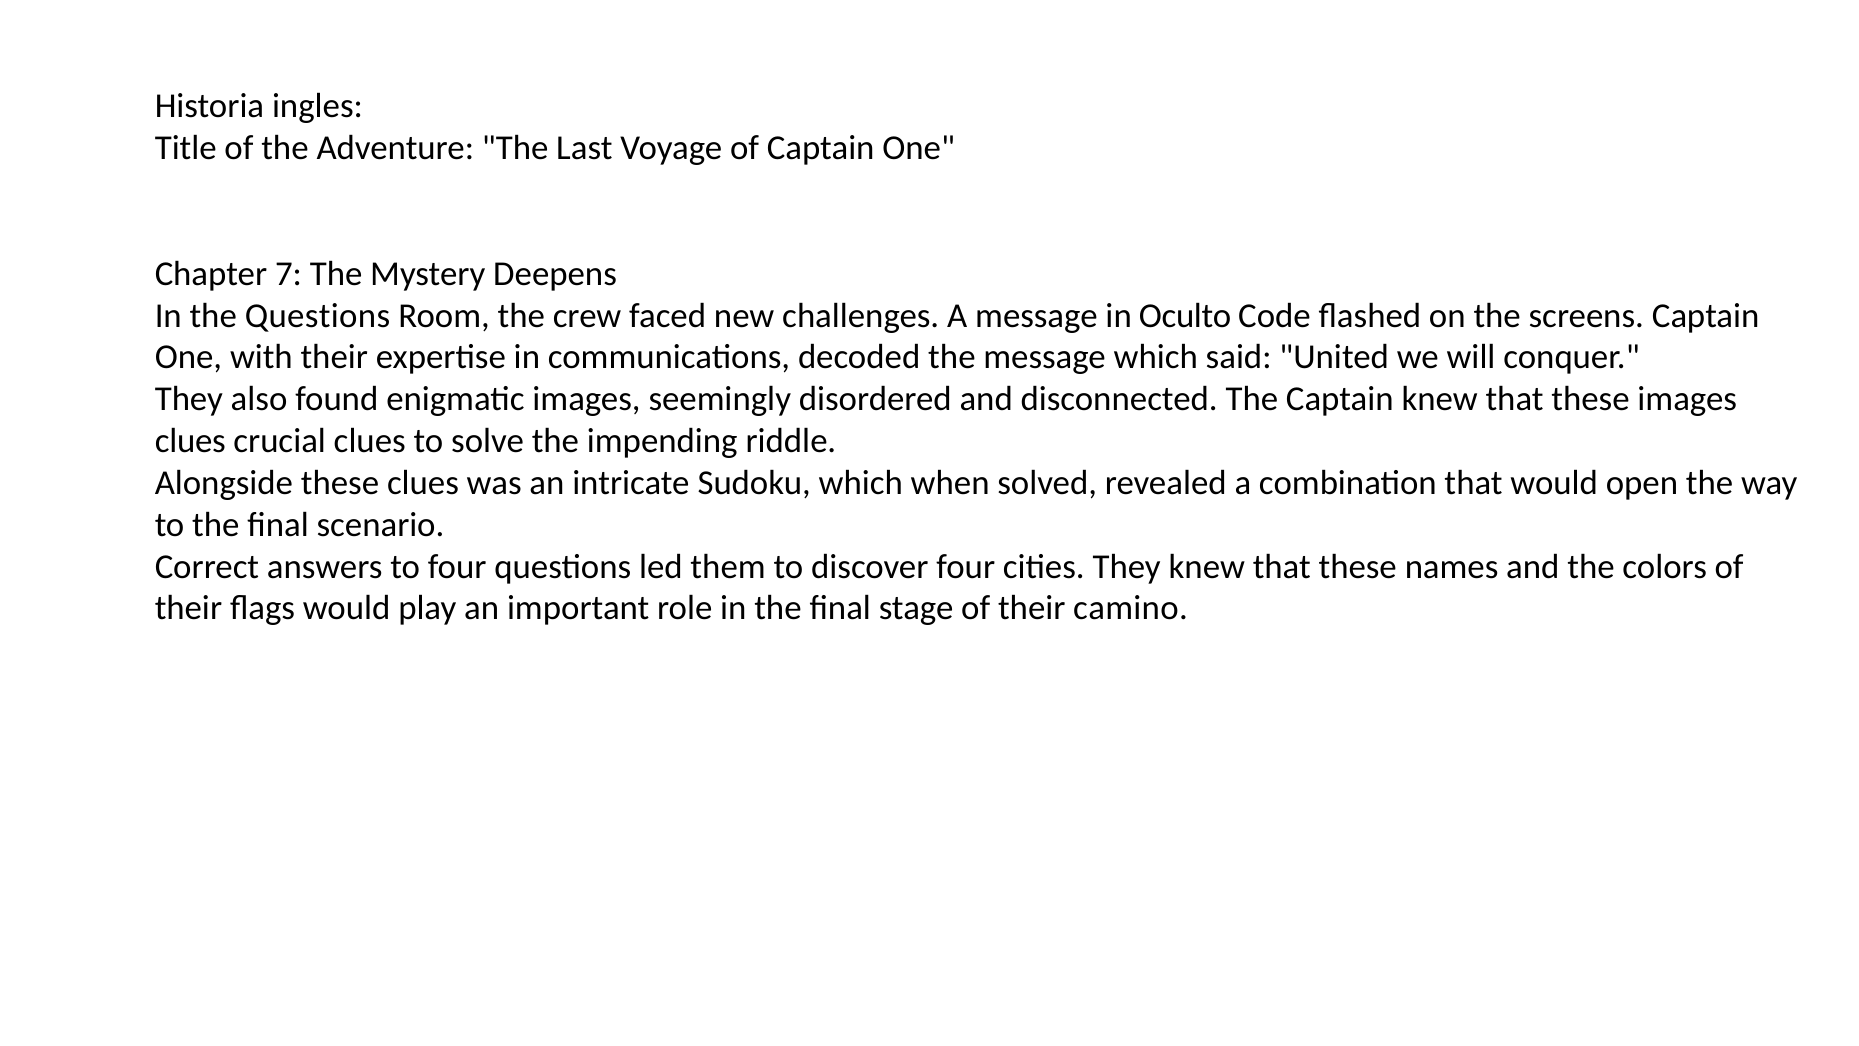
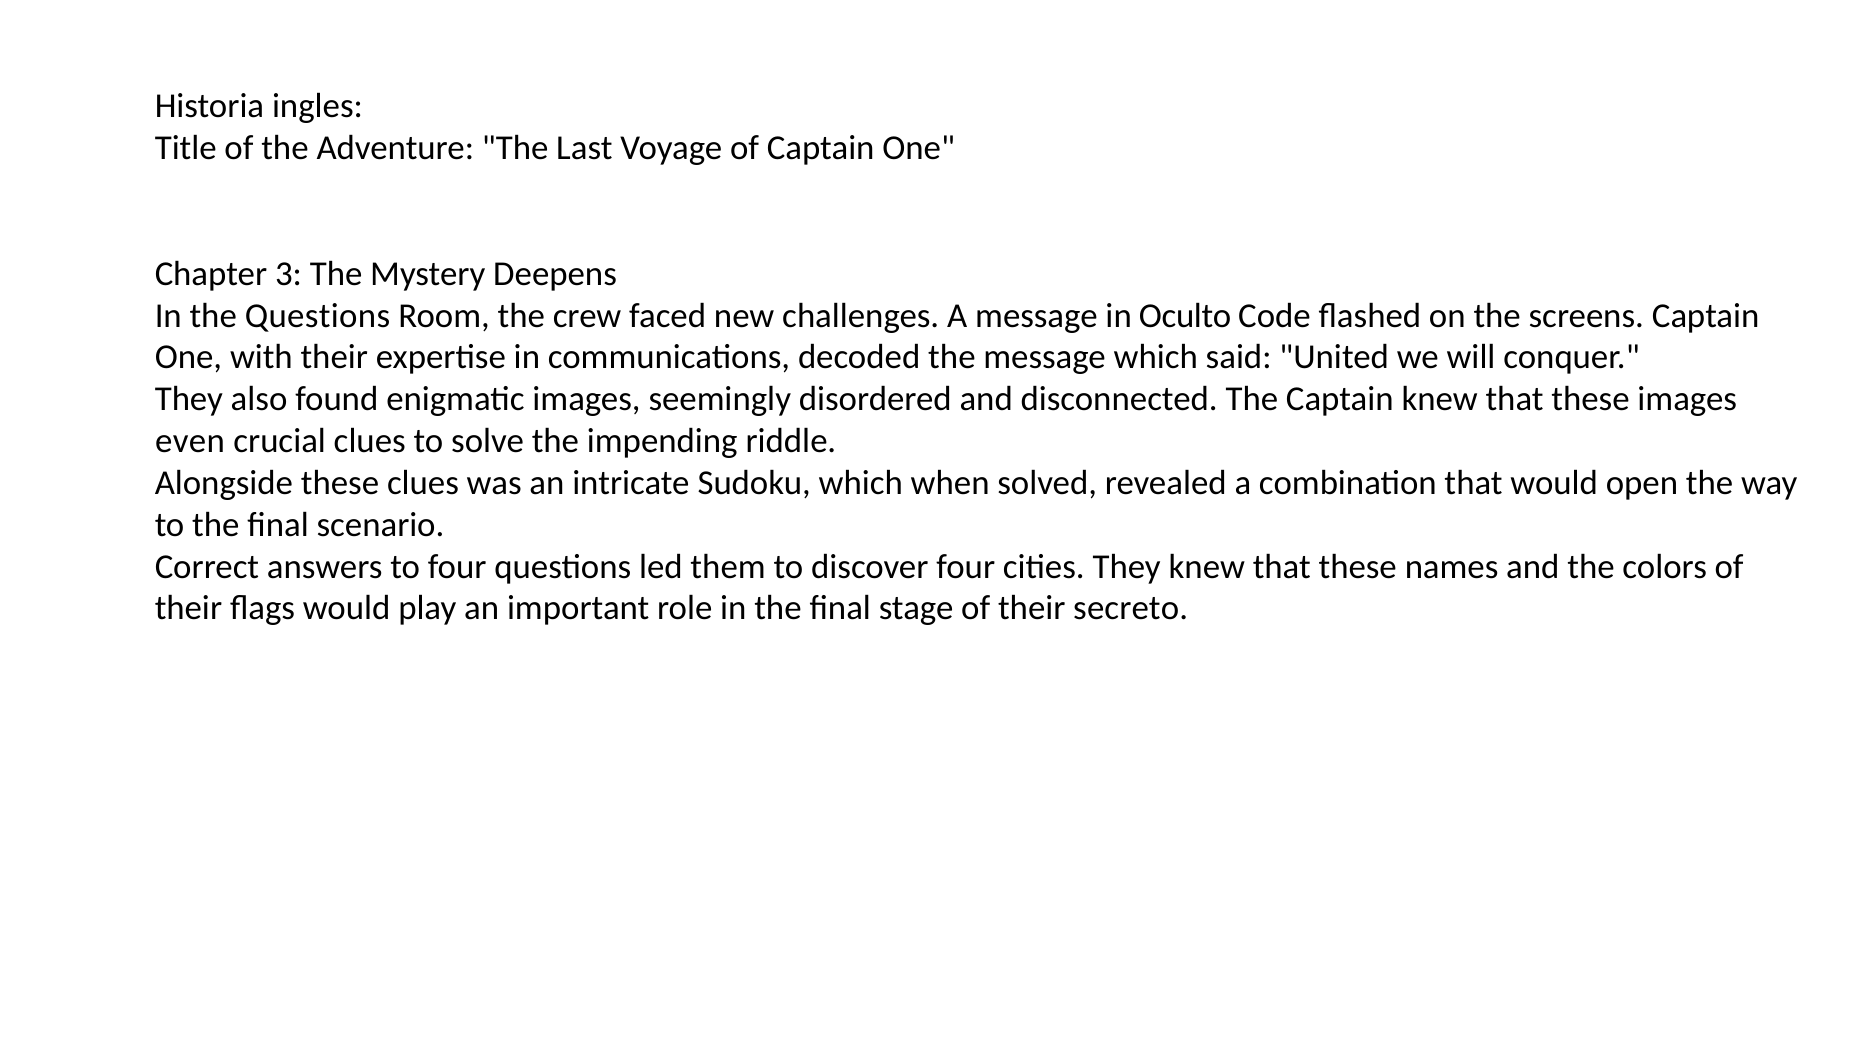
7: 7 -> 3
clues at (190, 441): clues -> even
camino: camino -> secreto
